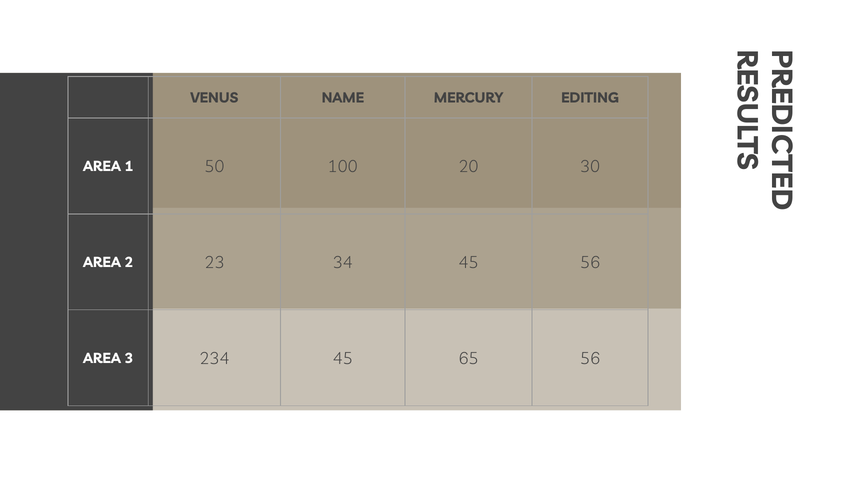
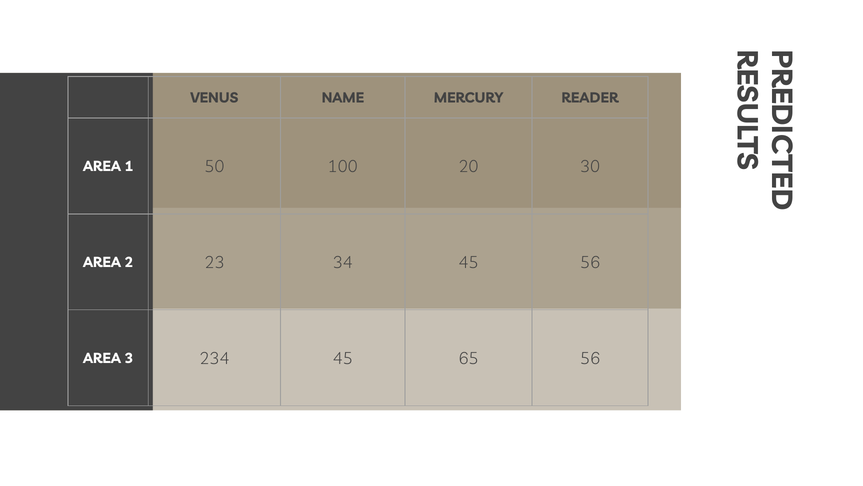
EDITING: EDITING -> READER
